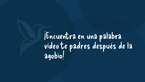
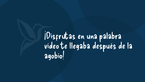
¡Encuentra: ¡Encuentra -> ¡Disfrutas
padres: padres -> llegaba
